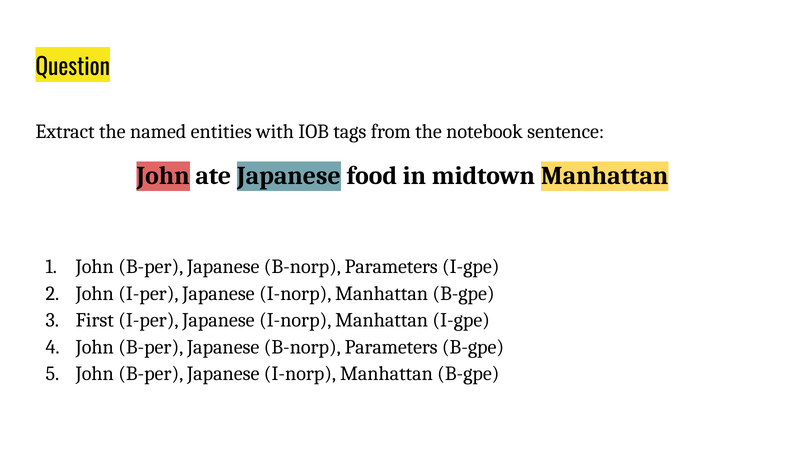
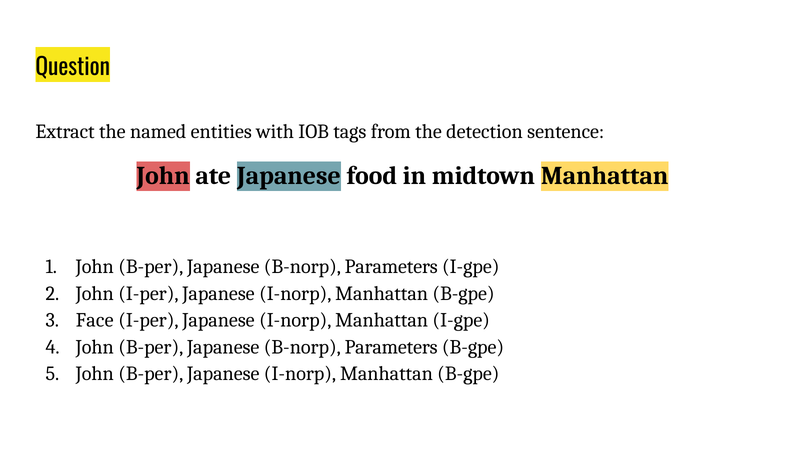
notebook: notebook -> detection
First: First -> Face
